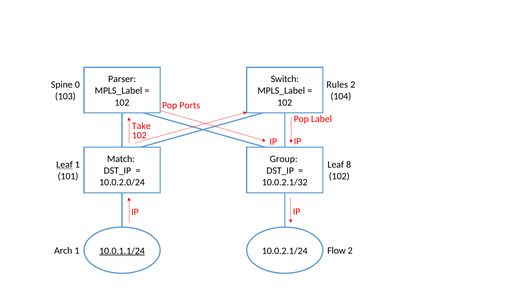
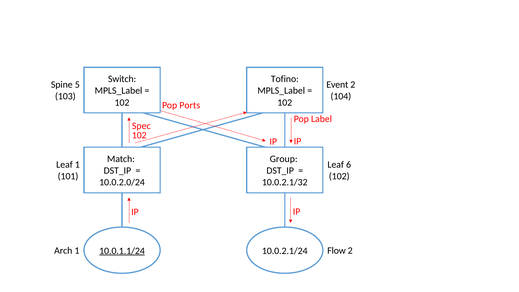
Parser: Parser -> Switch
Switch: Switch -> Tofino
0: 0 -> 5
Rules: Rules -> Event
Take: Take -> Spec
Leaf at (64, 165) underline: present -> none
8: 8 -> 6
